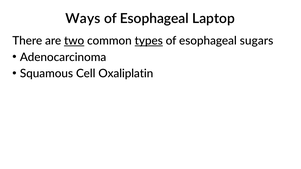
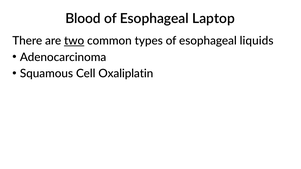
Ways: Ways -> Blood
types underline: present -> none
sugars: sugars -> liquids
